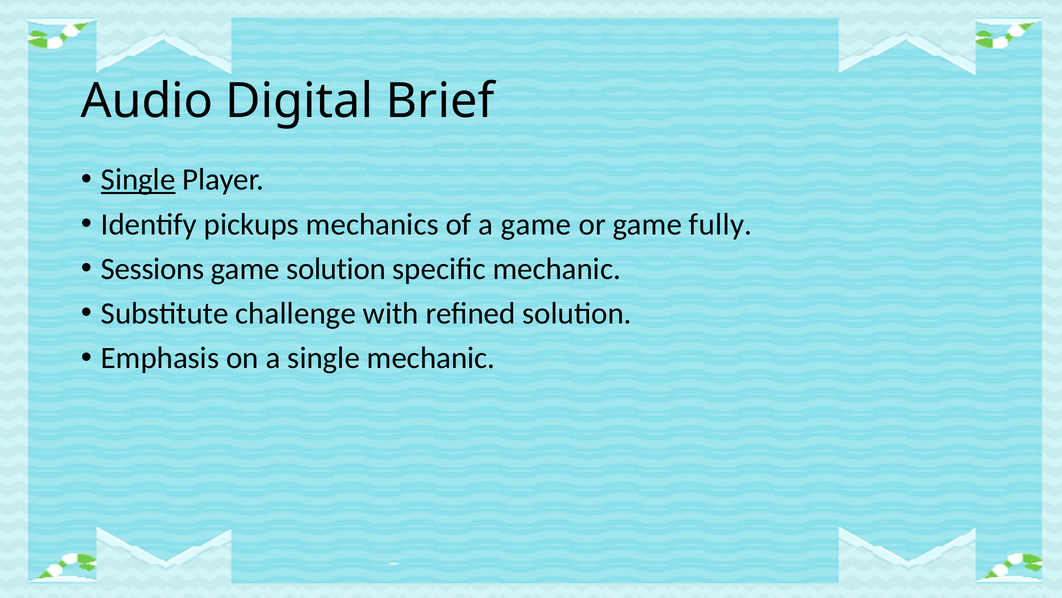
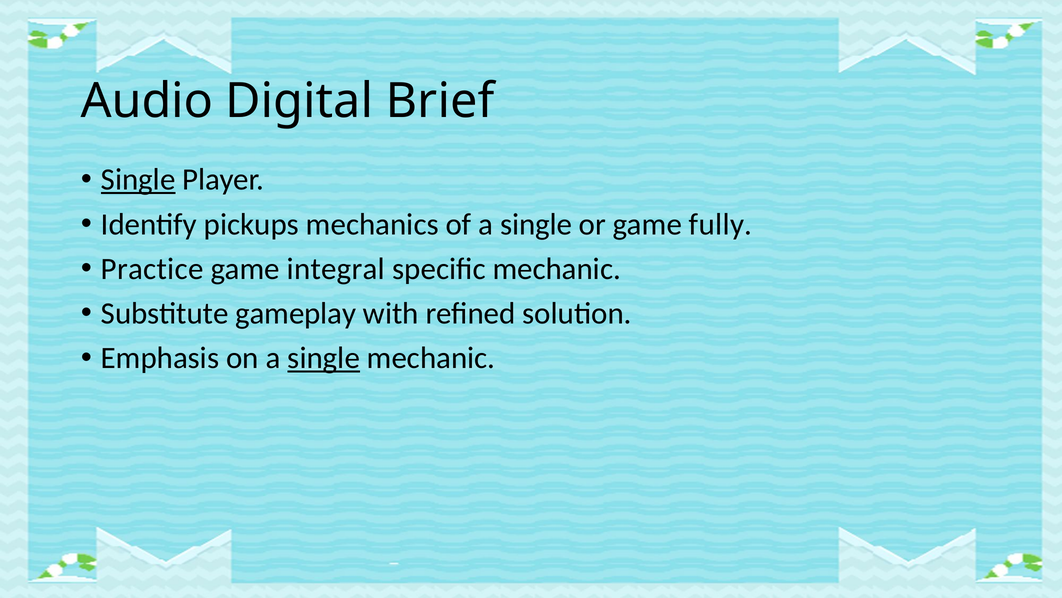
of a game: game -> single
Sessions: Sessions -> Practice
game solution: solution -> integral
challenge: challenge -> gameplay
single at (324, 358) underline: none -> present
